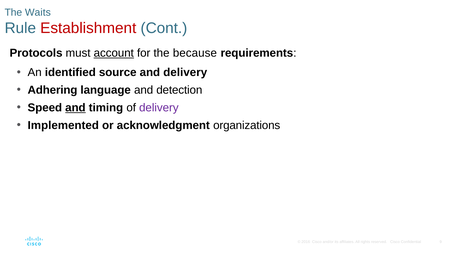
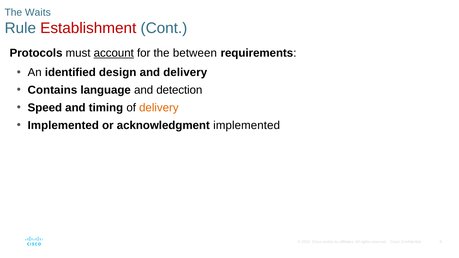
because: because -> between
source: source -> design
Adhering: Adhering -> Contains
and at (75, 108) underline: present -> none
delivery at (159, 108) colour: purple -> orange
acknowledgment organizations: organizations -> implemented
